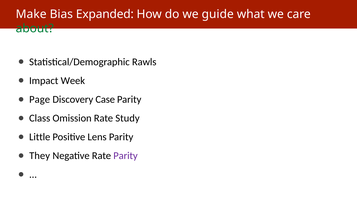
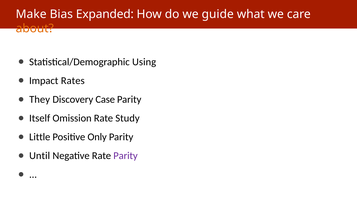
about colour: green -> orange
Rawls: Rawls -> Using
Week: Week -> Rates
Page: Page -> They
Class: Class -> Itself
Lens: Lens -> Only
They: They -> Until
